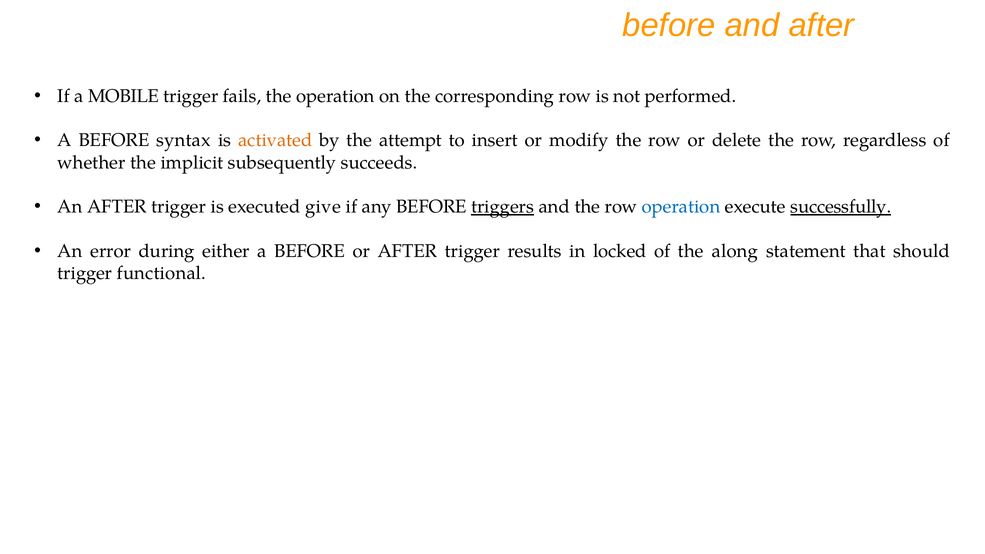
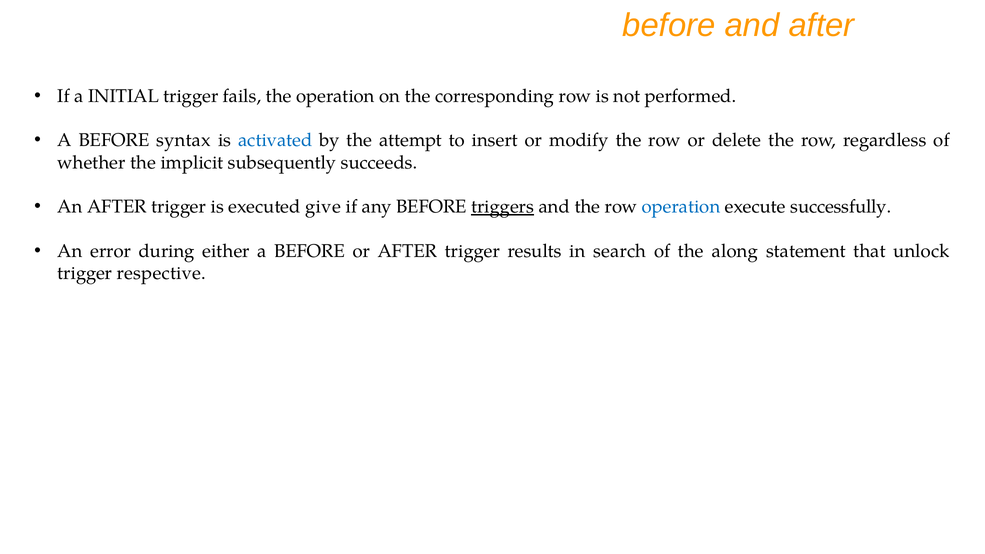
MOBILE: MOBILE -> INITIAL
activated colour: orange -> blue
successfully underline: present -> none
locked: locked -> search
should: should -> unlock
functional: functional -> respective
